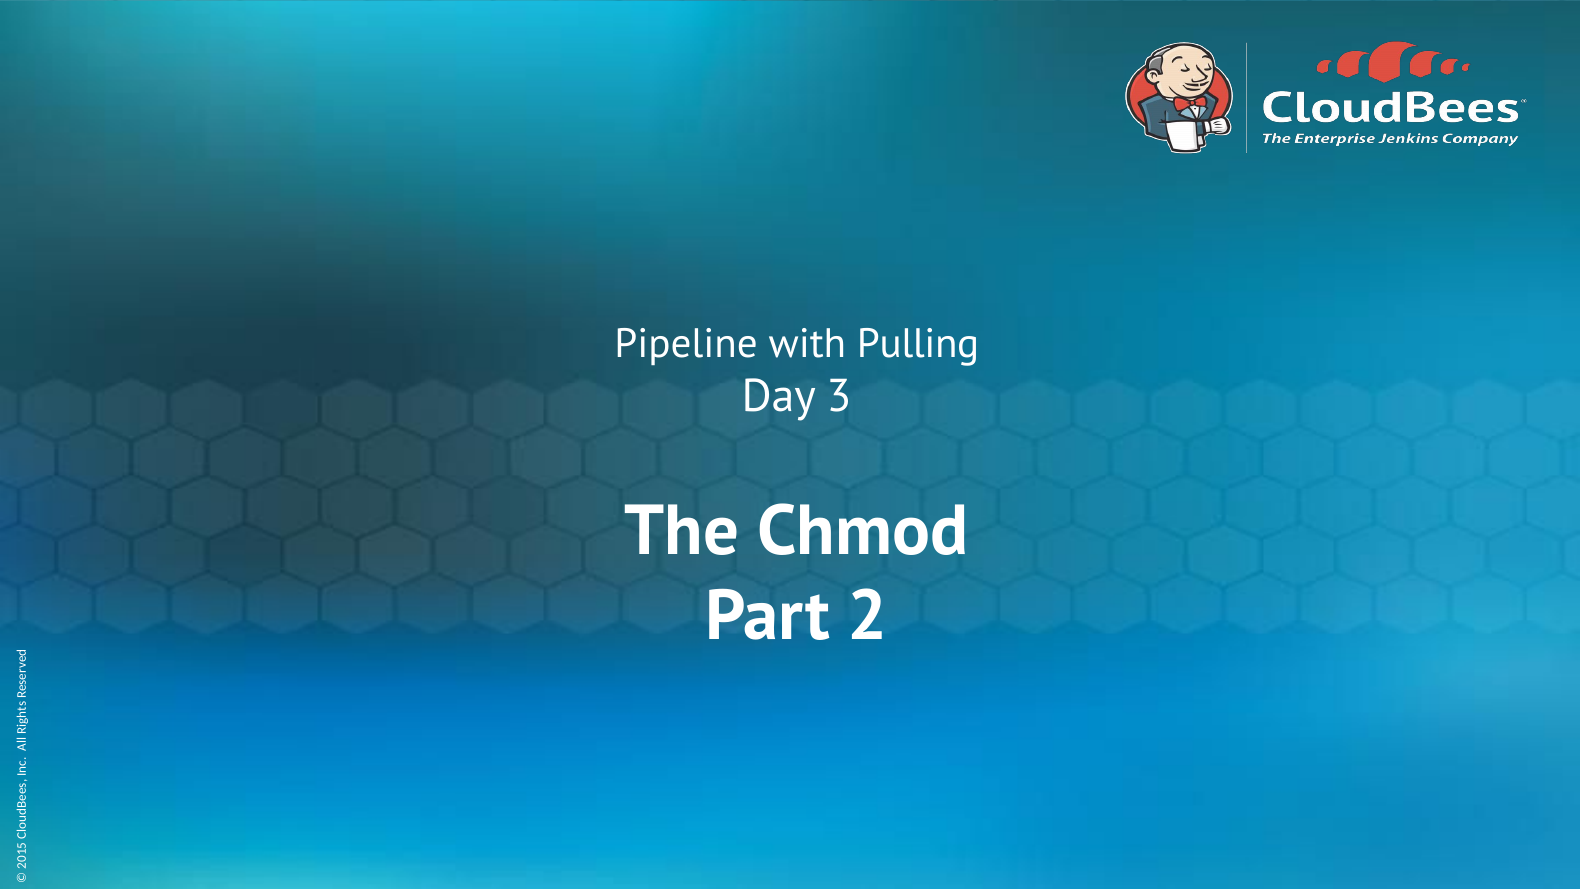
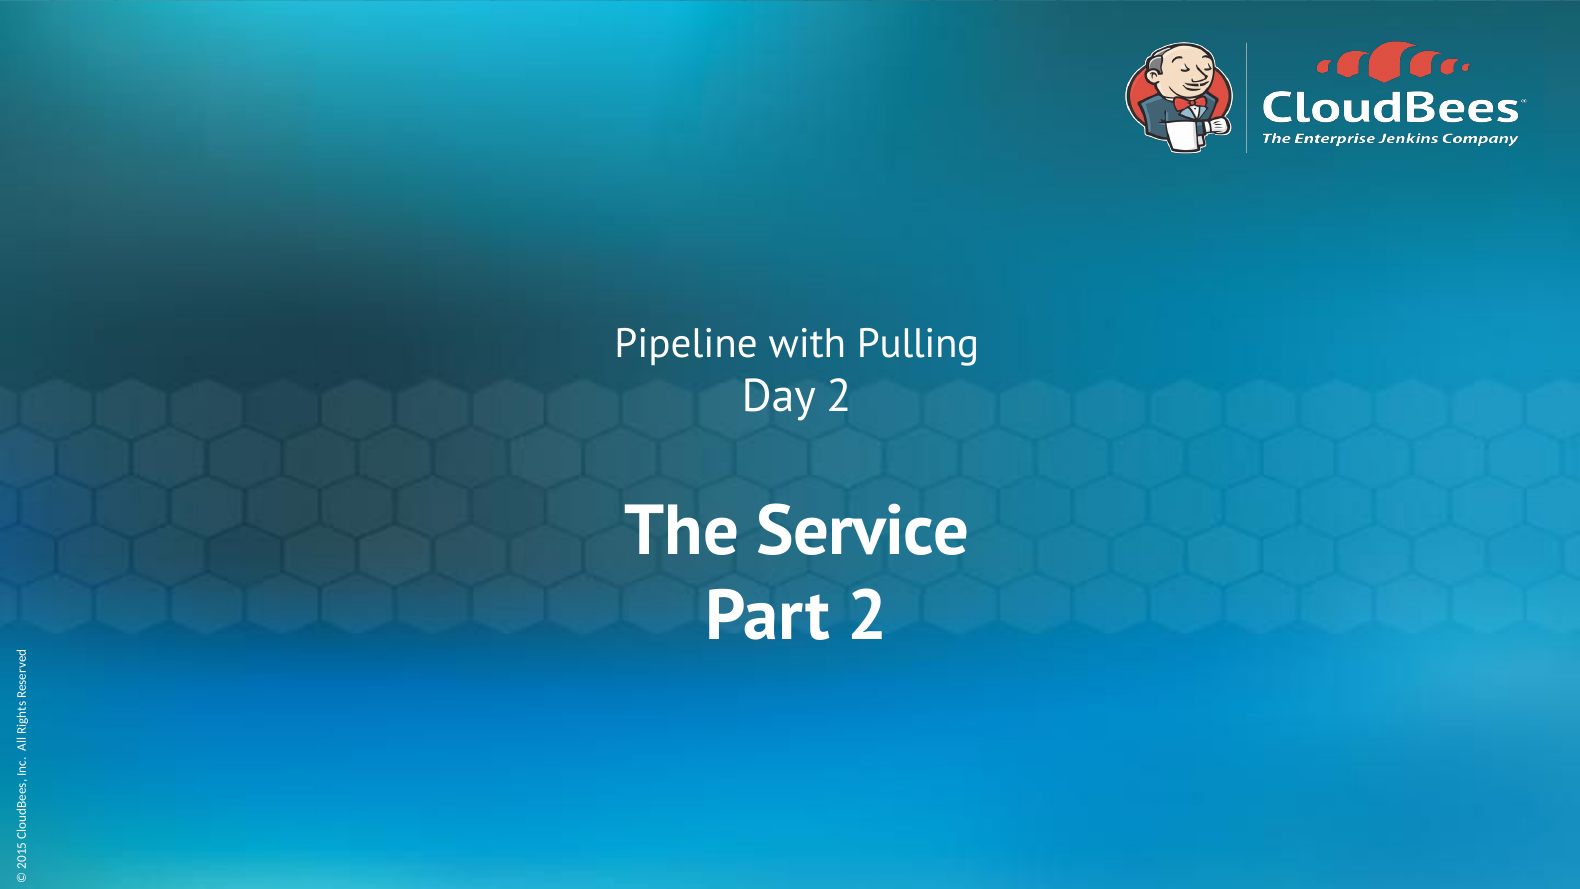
Day 3: 3 -> 2
Chmod: Chmod -> Service
